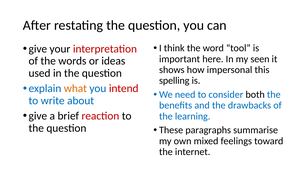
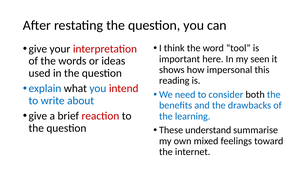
spelling: spelling -> reading
what colour: orange -> black
paragraphs: paragraphs -> understand
